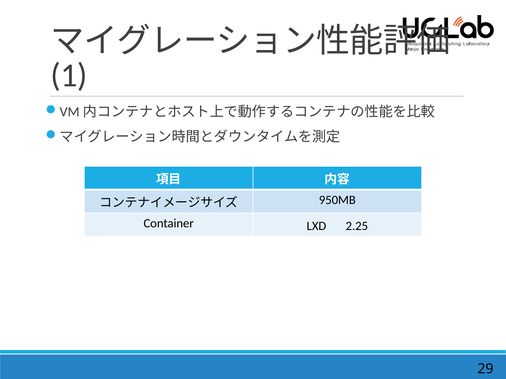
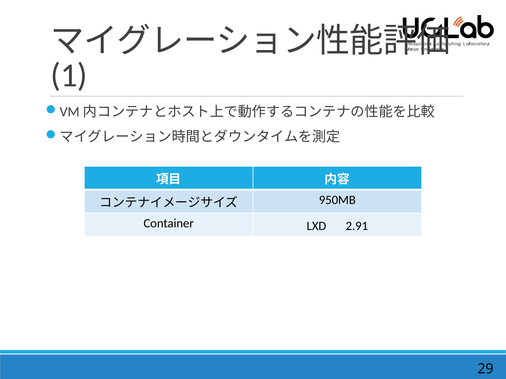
2.25: 2.25 -> 2.91
